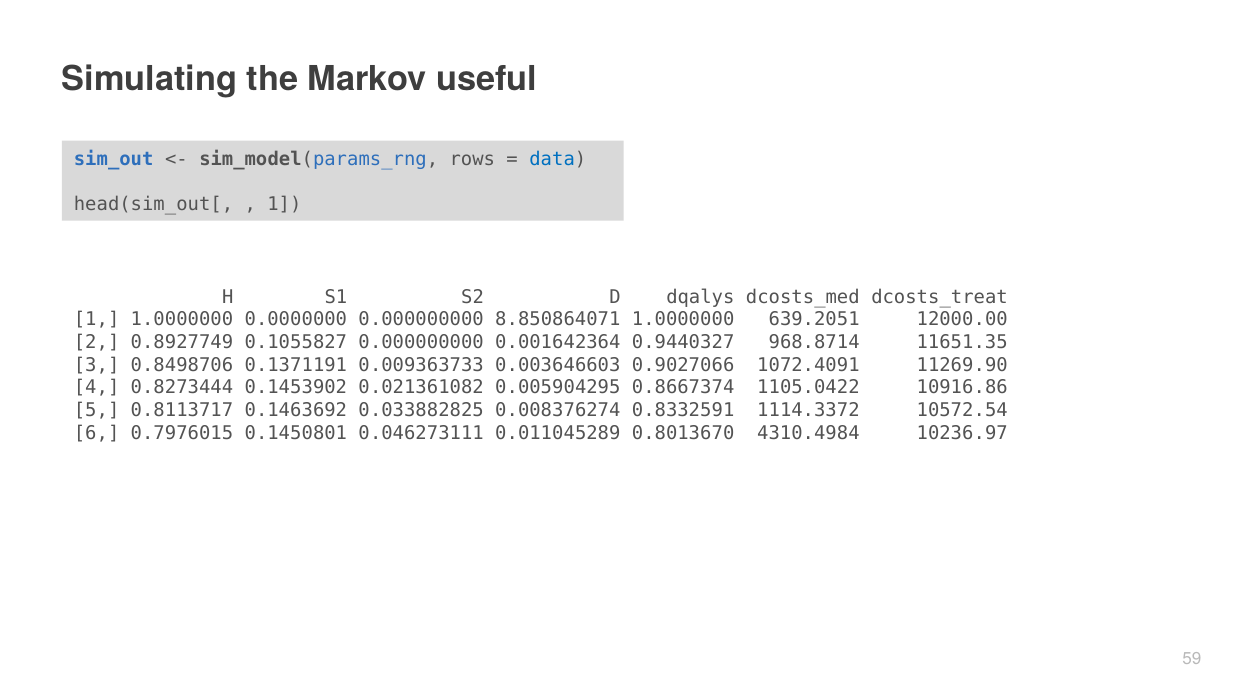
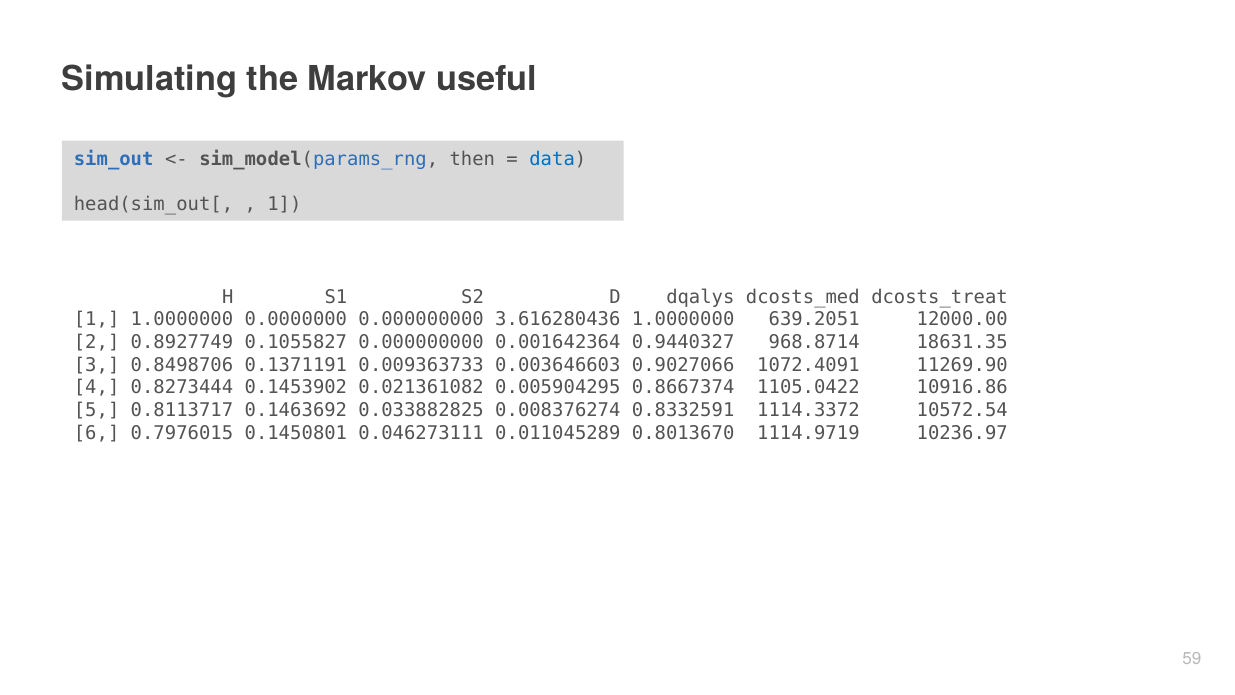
rows: rows -> then
8.850864071: 8.850864071 -> 3.616280436
11651.35: 11651.35 -> 18631.35
4310.4984: 4310.4984 -> 1114.9719
